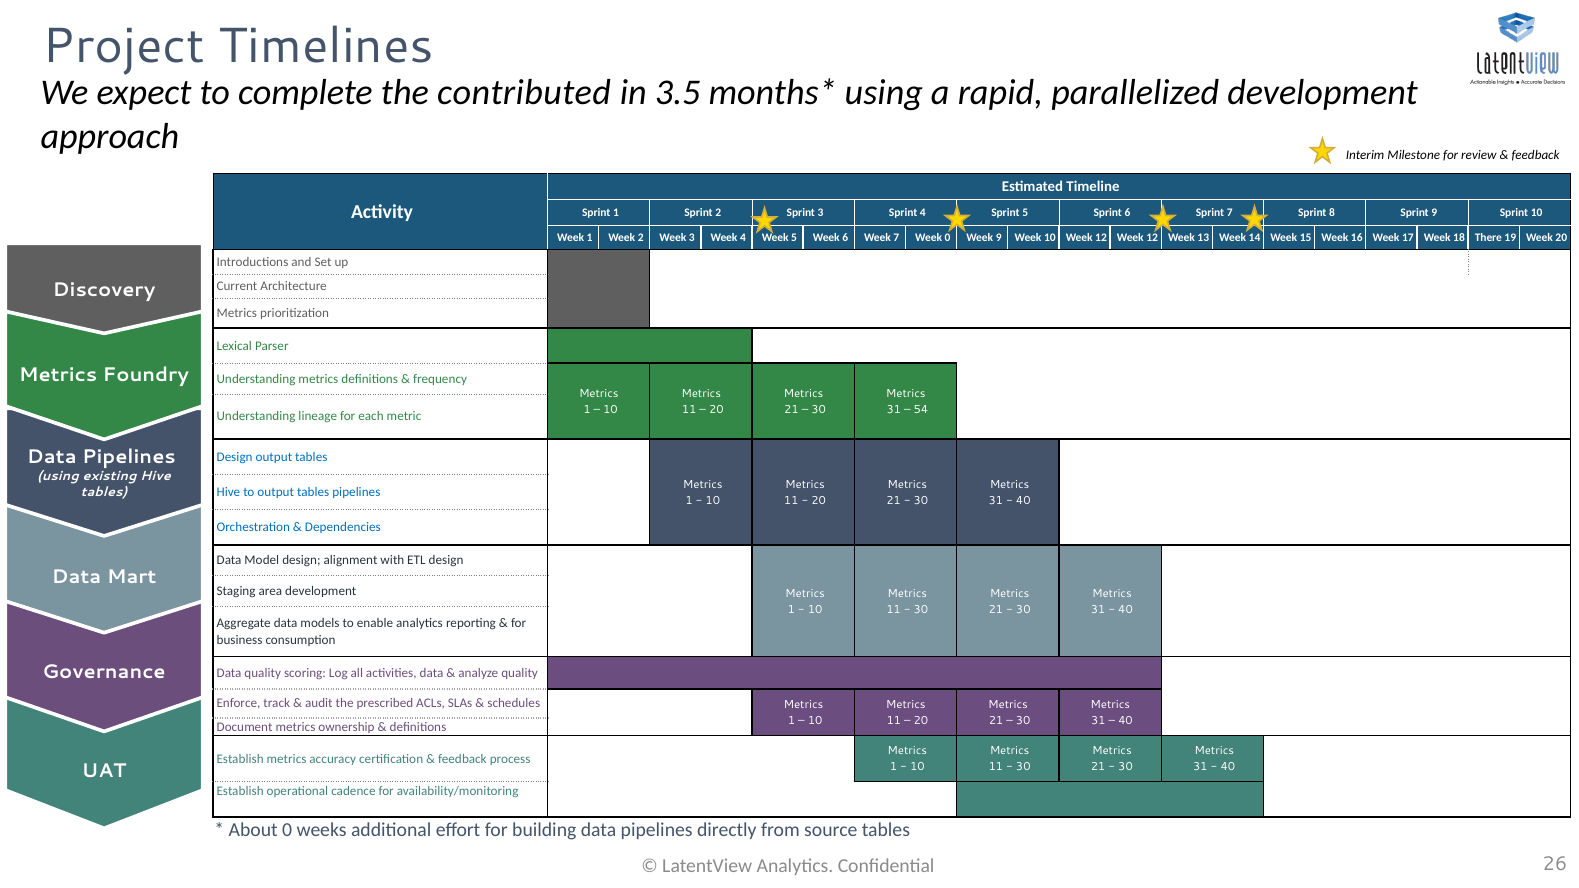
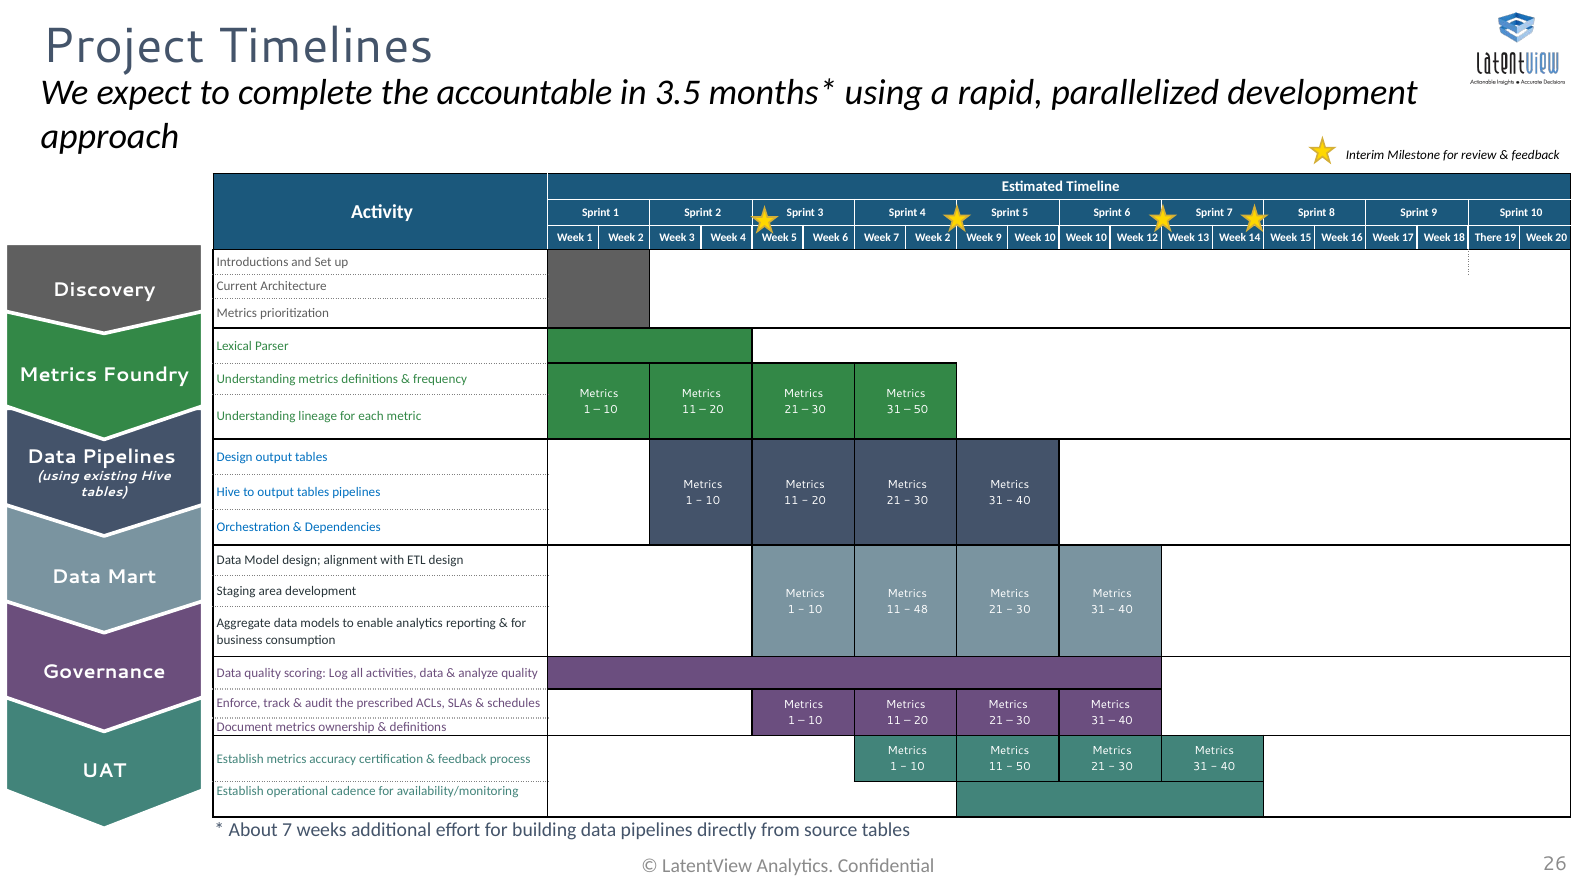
contributed: contributed -> accountable
7 Week 0: 0 -> 2
10 Week 12: 12 -> 10
54 at (921, 410): 54 -> 50
30 at (921, 610): 30 -> 48
30 at (1023, 767): 30 -> 50
About 0: 0 -> 7
